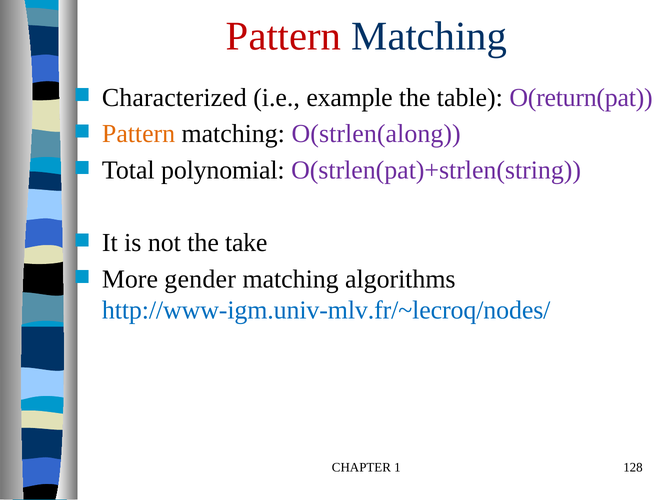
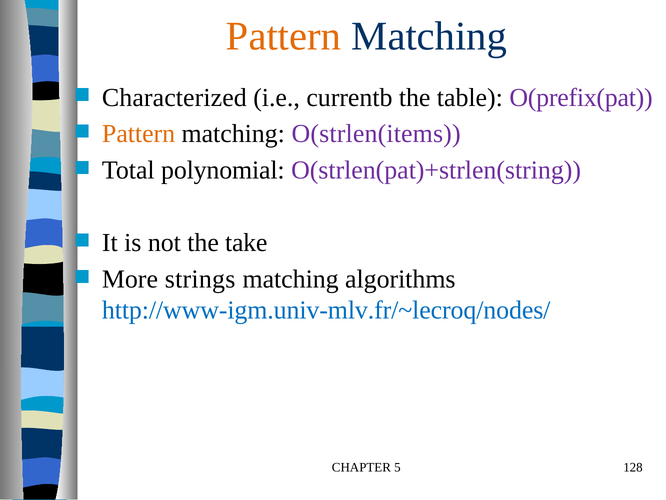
Pattern at (284, 36) colour: red -> orange
example: example -> currentb
O(return(pat: O(return(pat -> O(prefix(pat
O(strlen(along: O(strlen(along -> O(strlen(items
gender: gender -> strings
1: 1 -> 5
